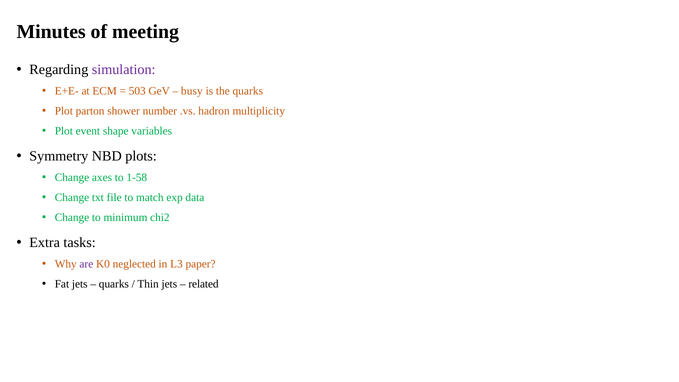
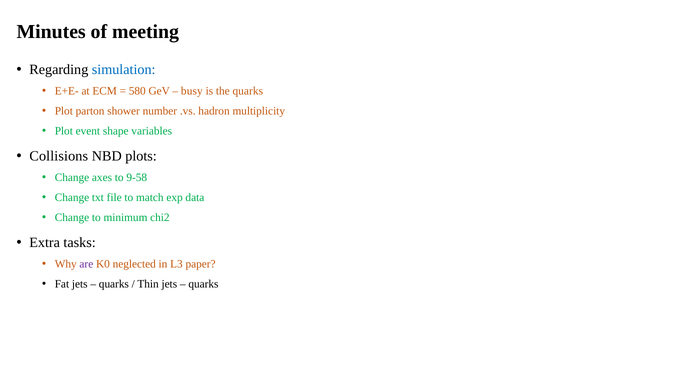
simulation colour: purple -> blue
503: 503 -> 580
Symmetry: Symmetry -> Collisions
1-58: 1-58 -> 9-58
related at (203, 284): related -> quarks
